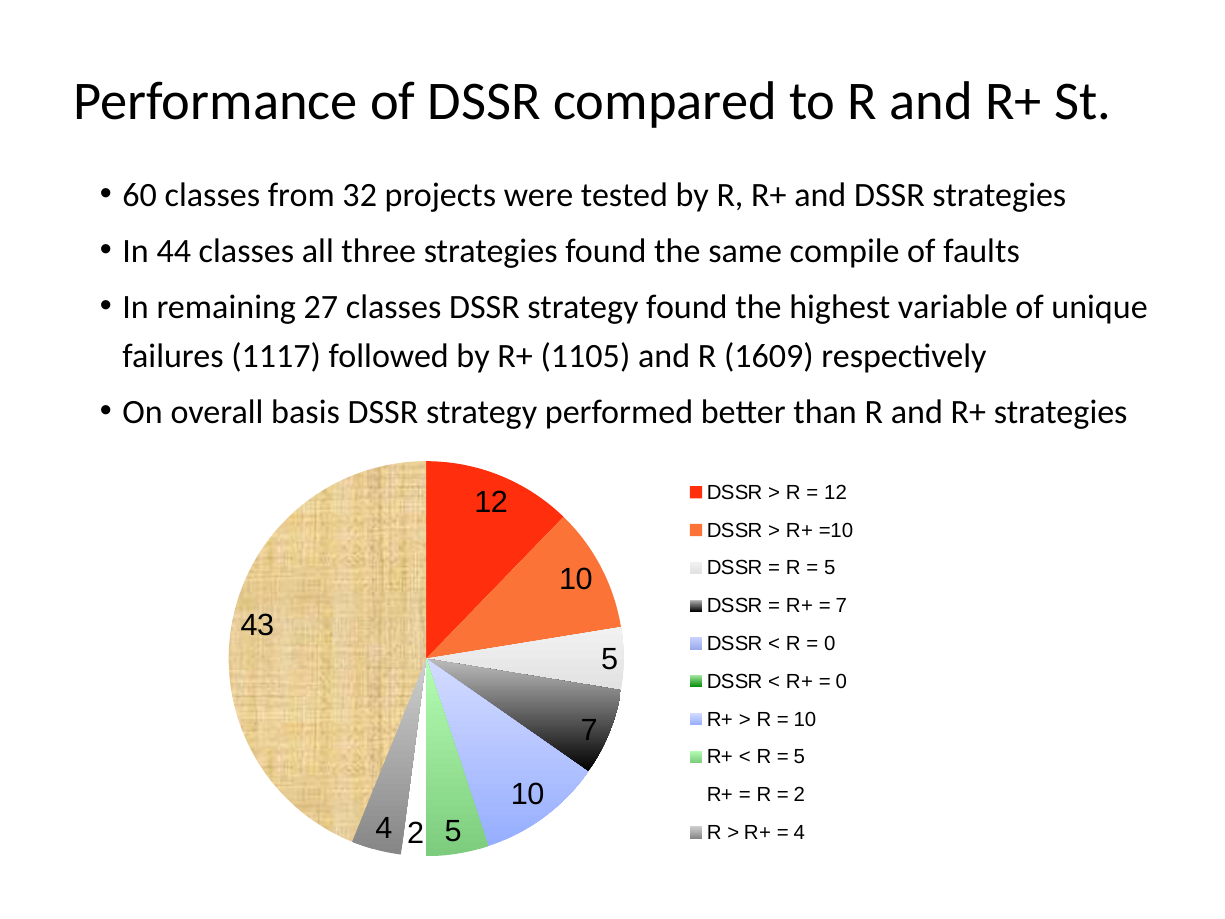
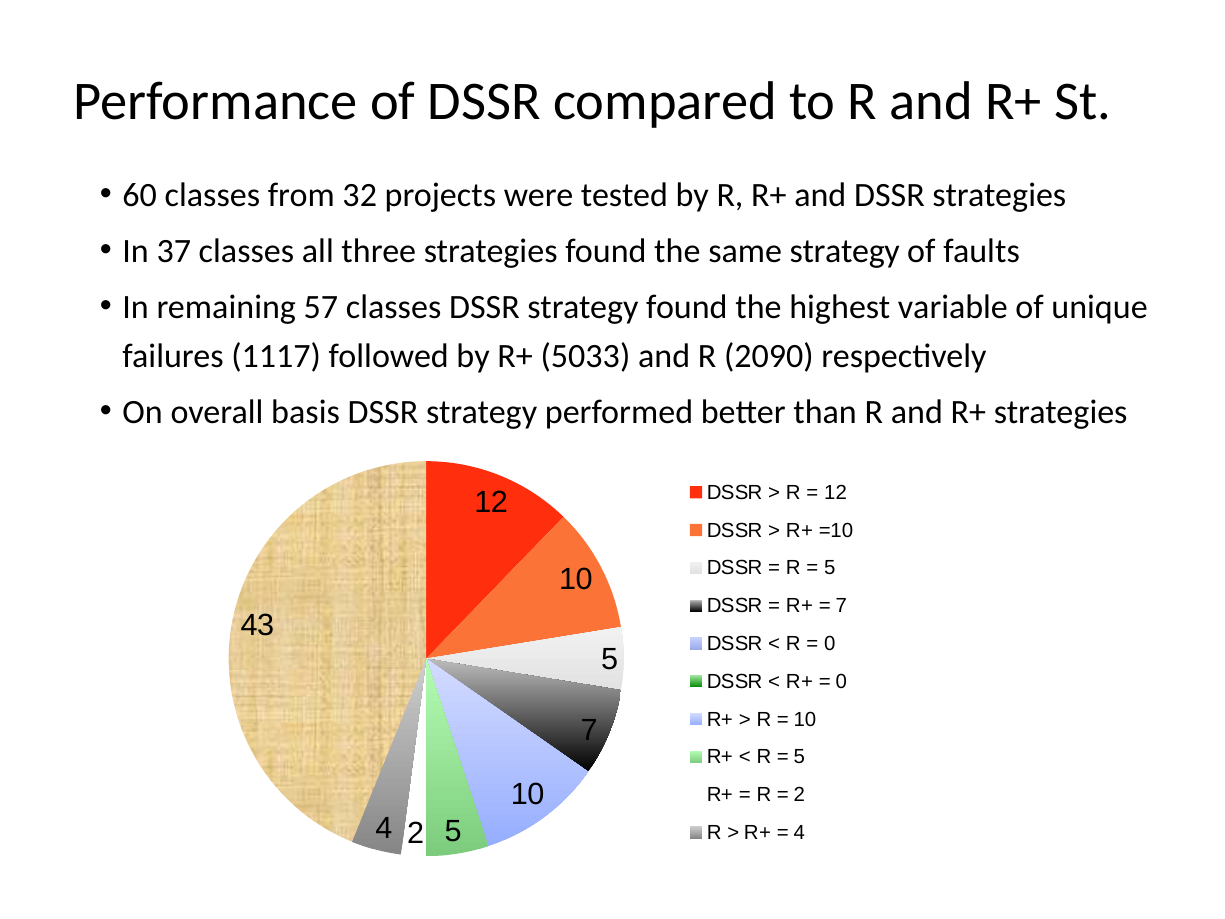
44: 44 -> 37
same compile: compile -> strategy
27: 27 -> 57
1105: 1105 -> 5033
1609: 1609 -> 2090
